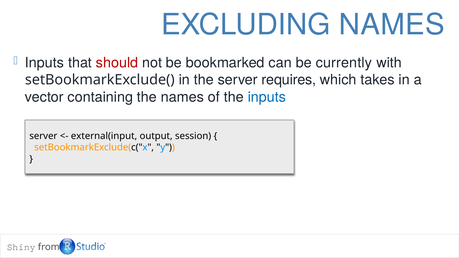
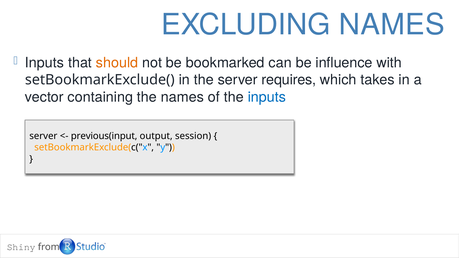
should colour: red -> orange
currently: currently -> influence
external(input: external(input -> previous(input
